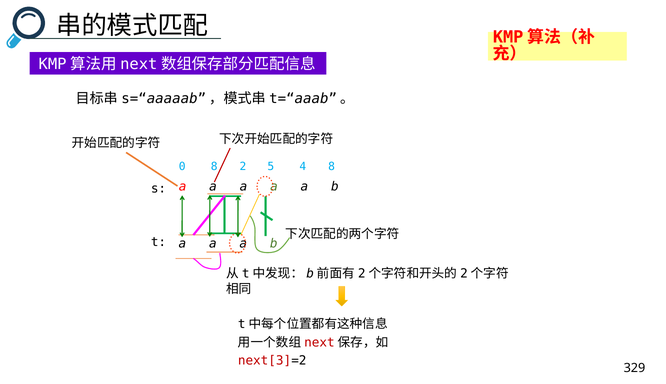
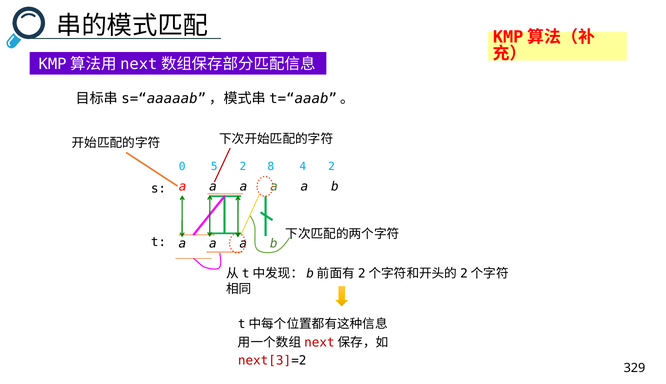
0 8: 8 -> 5
5: 5 -> 8
4 8: 8 -> 2
